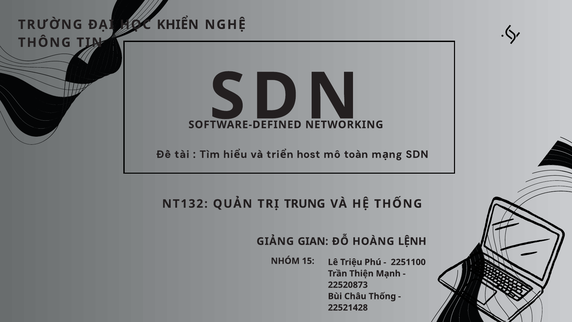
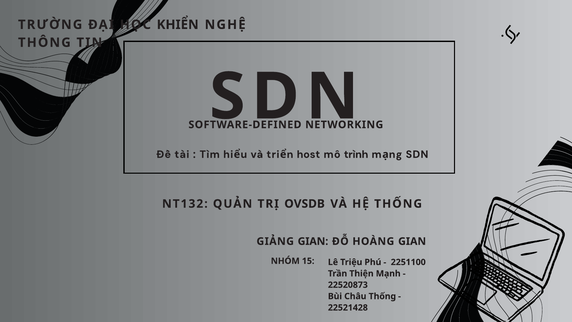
toàn: toàn -> trình
TRUNG: TRUNG -> OVSDB
HOÀNG LỆNH: LỆNH -> GIAN
